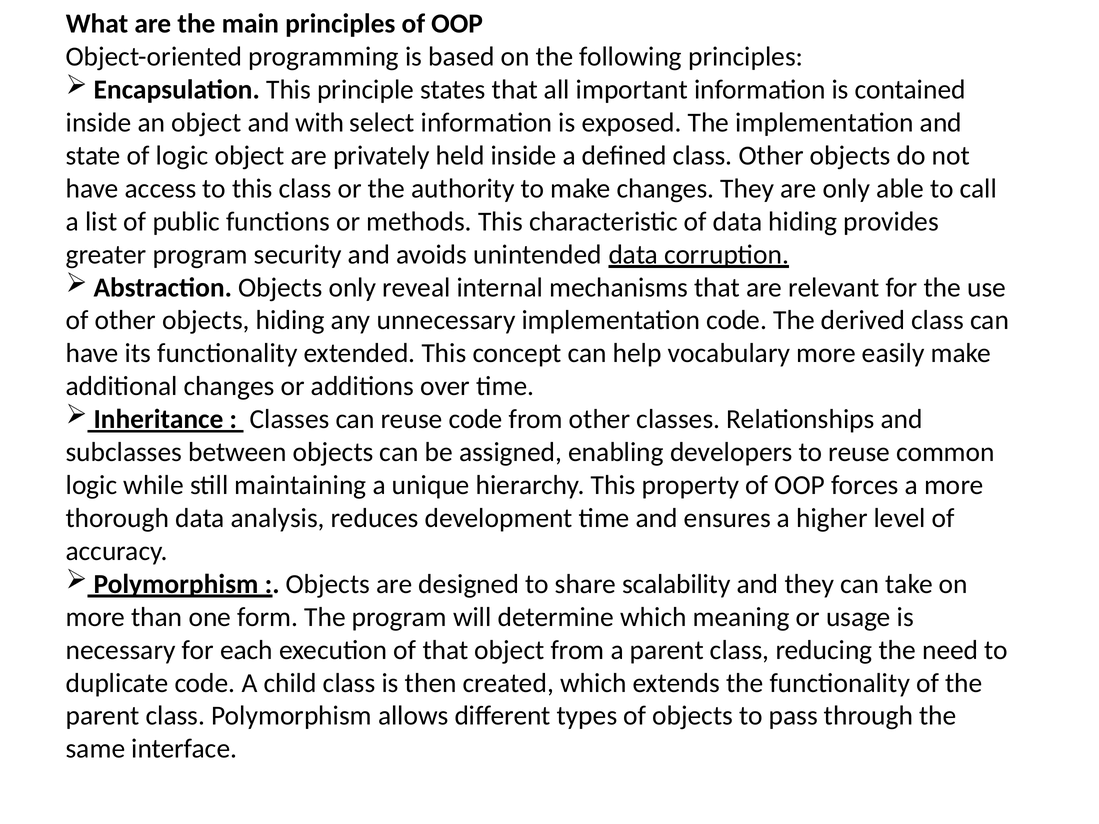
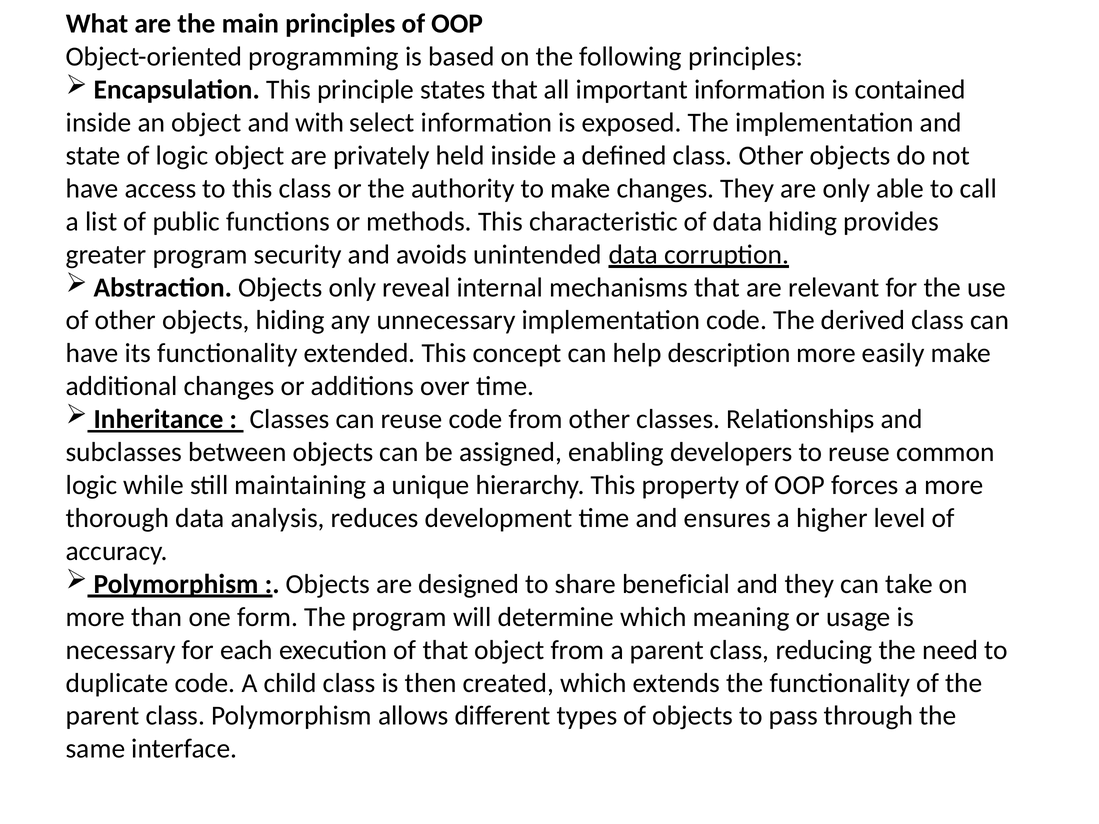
vocabulary: vocabulary -> description
scalability: scalability -> beneficial
